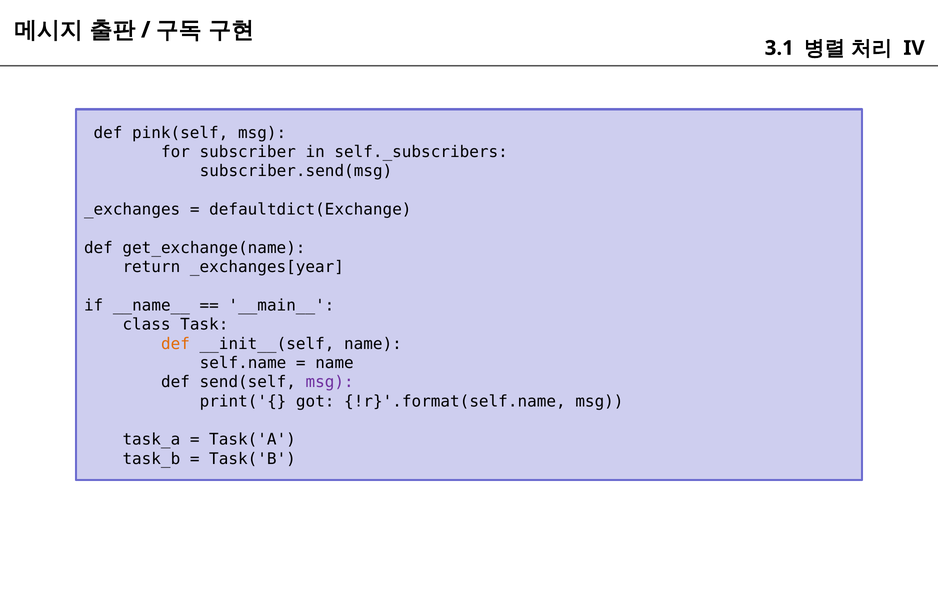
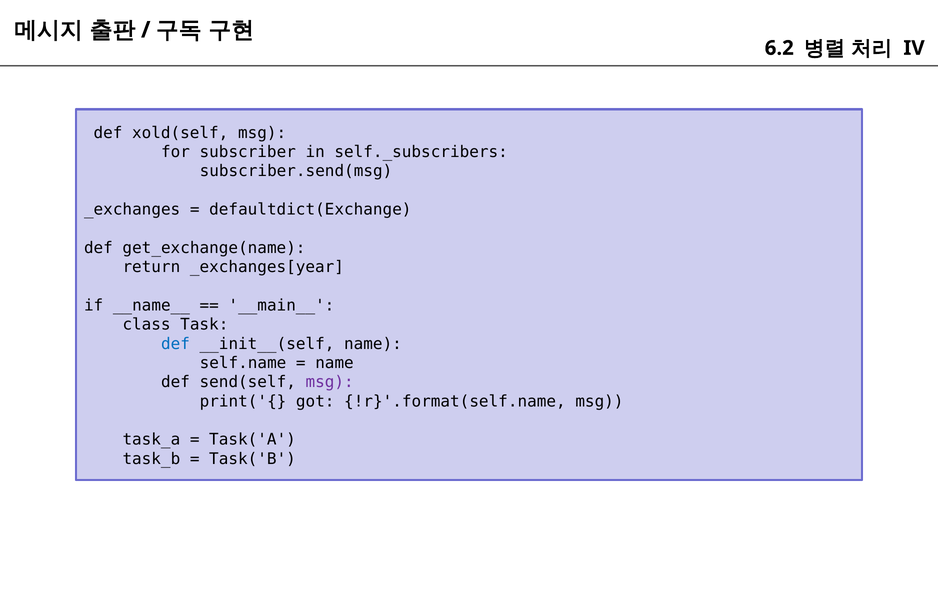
3.1: 3.1 -> 6.2
pink(self: pink(self -> xold(self
def at (175, 344) colour: orange -> blue
